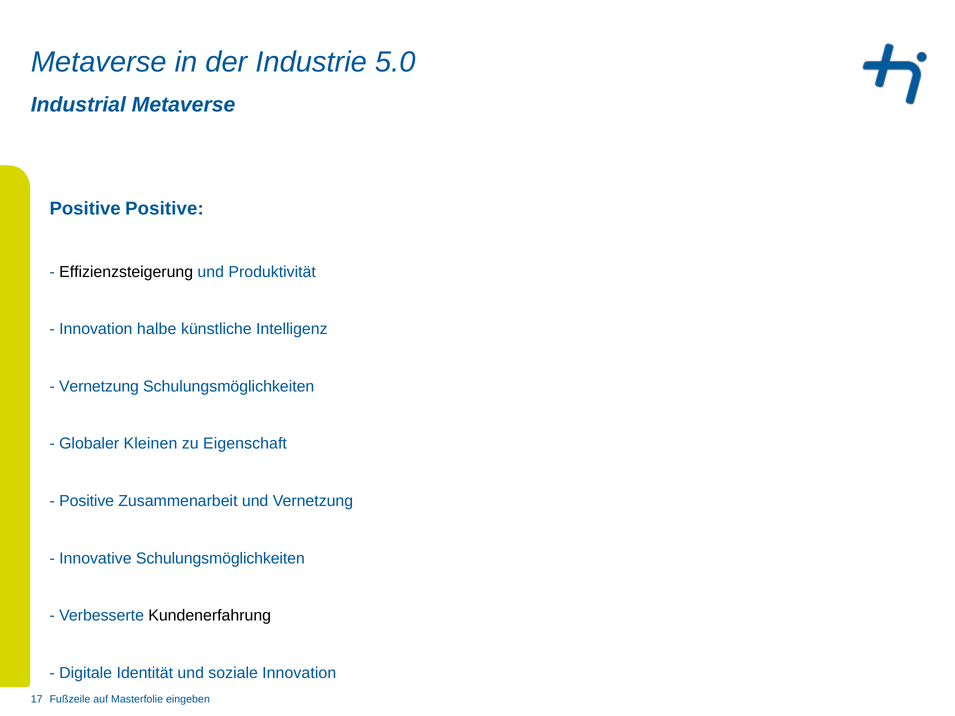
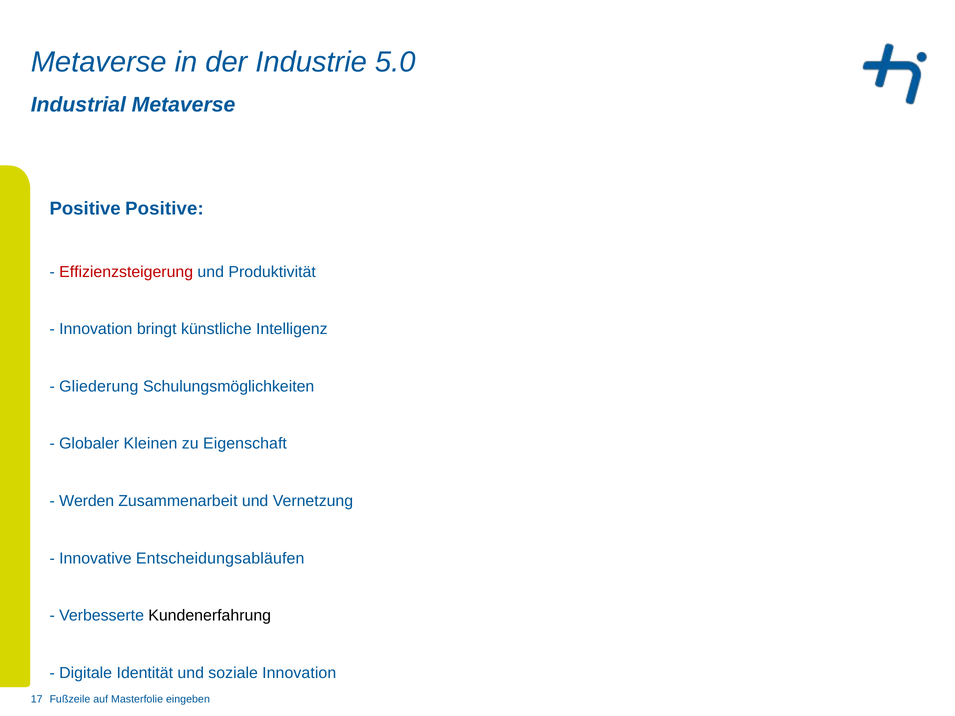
Effizienzsteigerung colour: black -> red
halbe: halbe -> bringt
Vernetzung at (99, 387): Vernetzung -> Gliederung
Positive at (87, 501): Positive -> Werden
Innovative Schulungsmöglichkeiten: Schulungsmöglichkeiten -> Entscheidungsabläufen
